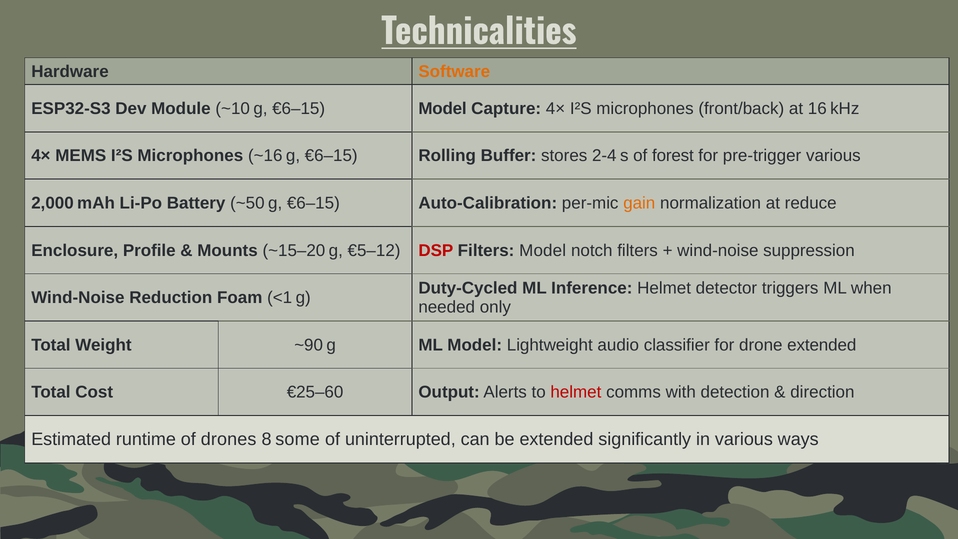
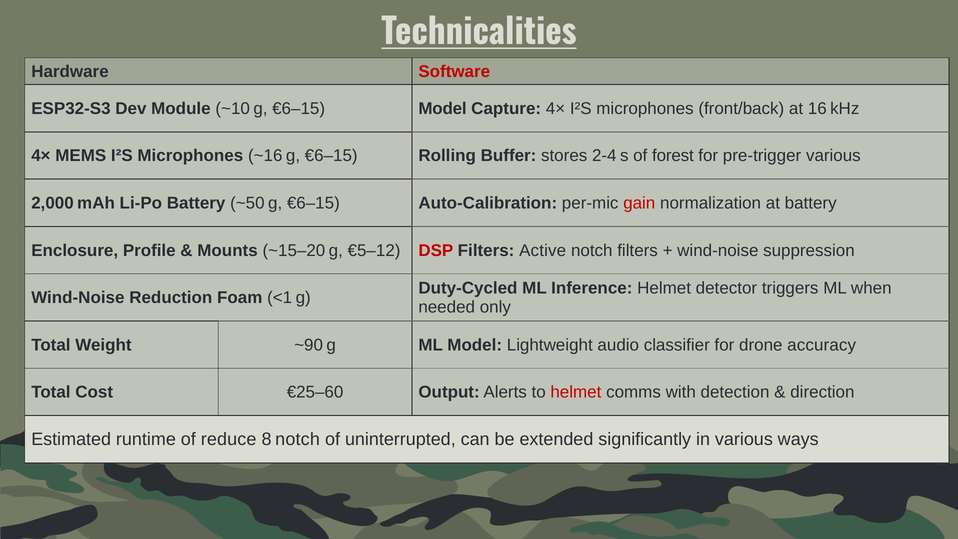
Software colour: orange -> red
gain colour: orange -> red
at reduce: reduce -> battery
Filters Model: Model -> Active
drone extended: extended -> accuracy
drones: drones -> reduce
8 some: some -> notch
